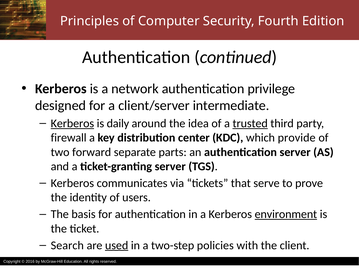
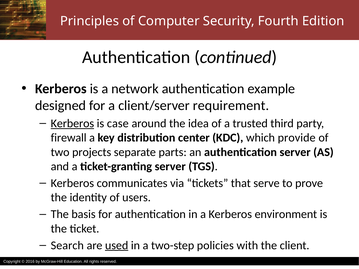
privilege: privilege -> example
intermediate: intermediate -> requirement
daily: daily -> case
trusted underline: present -> none
forward: forward -> projects
environment underline: present -> none
